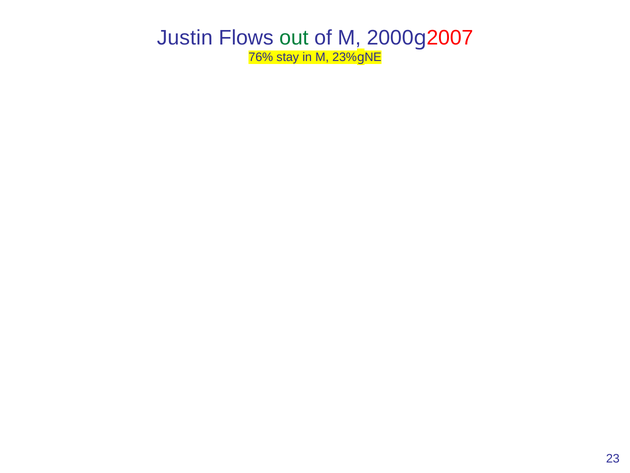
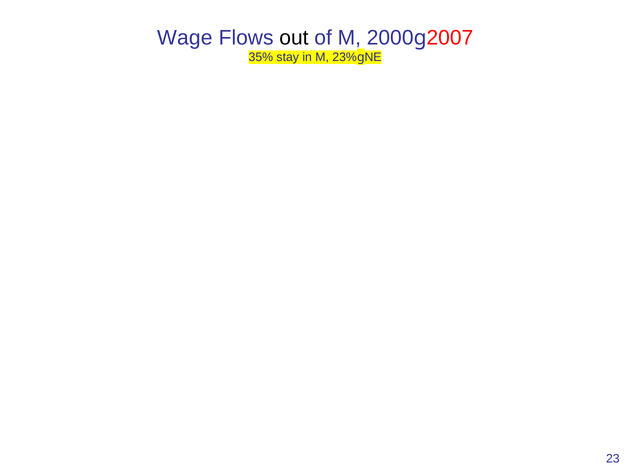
Justin: Justin -> Wage
out colour: green -> black
76%: 76% -> 35%
